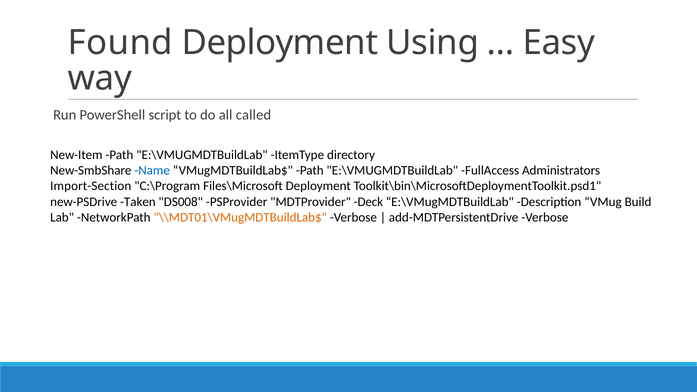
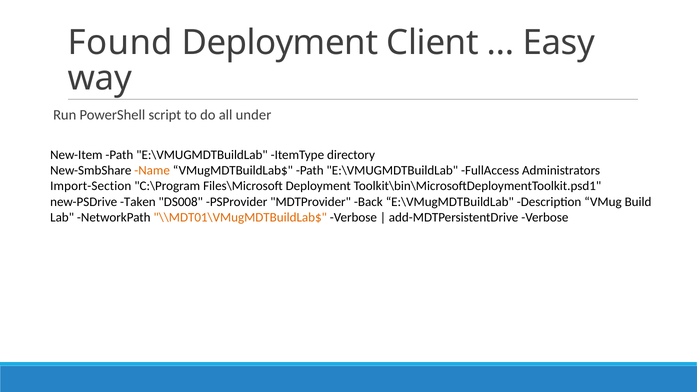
Using: Using -> Client
called: called -> under
Name colour: blue -> orange
Deck: Deck -> Back
